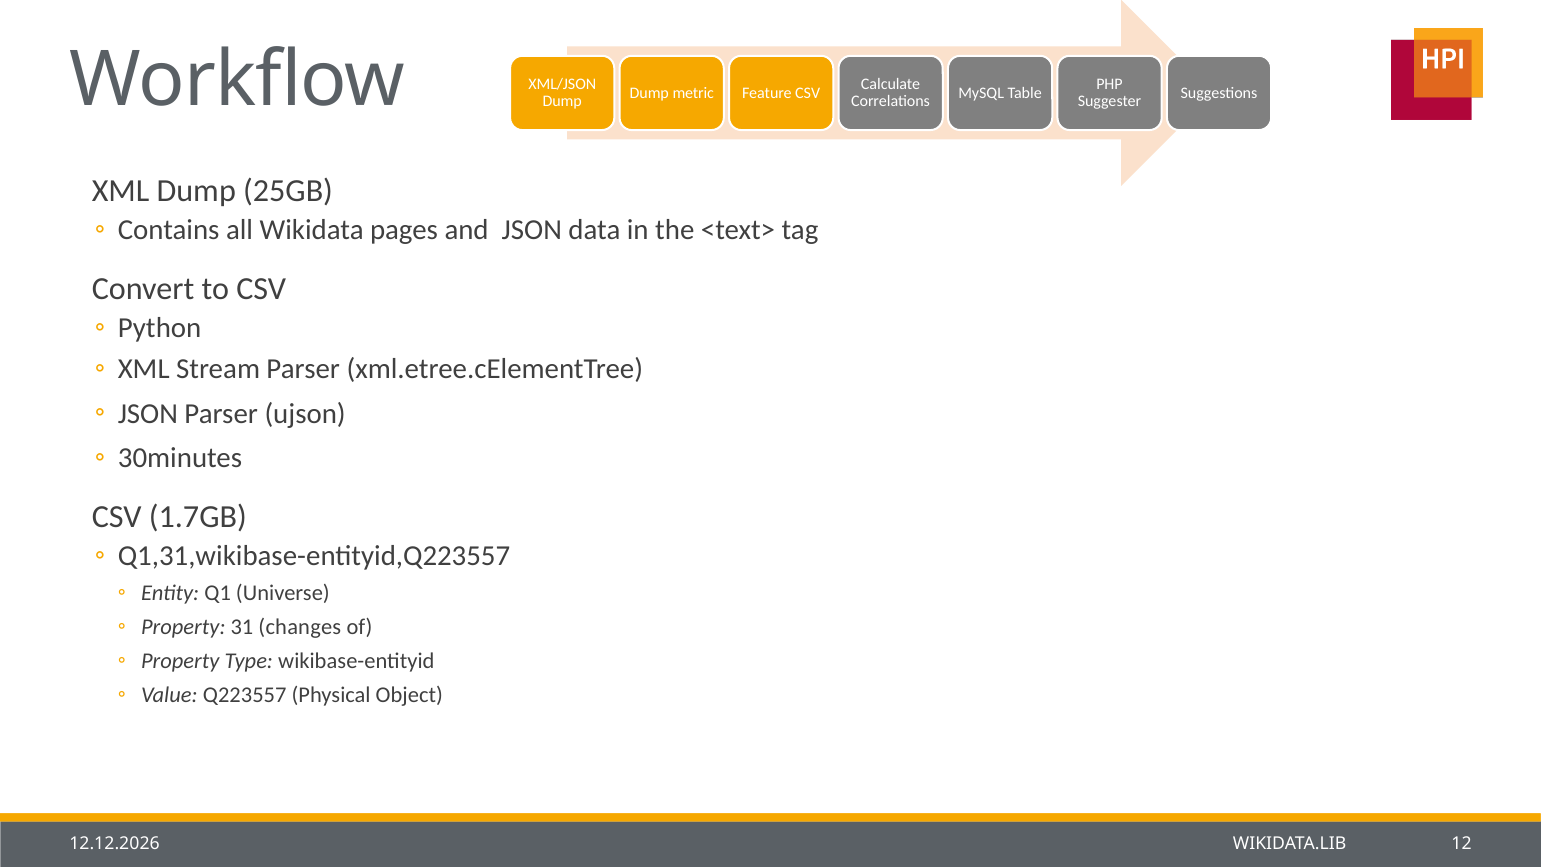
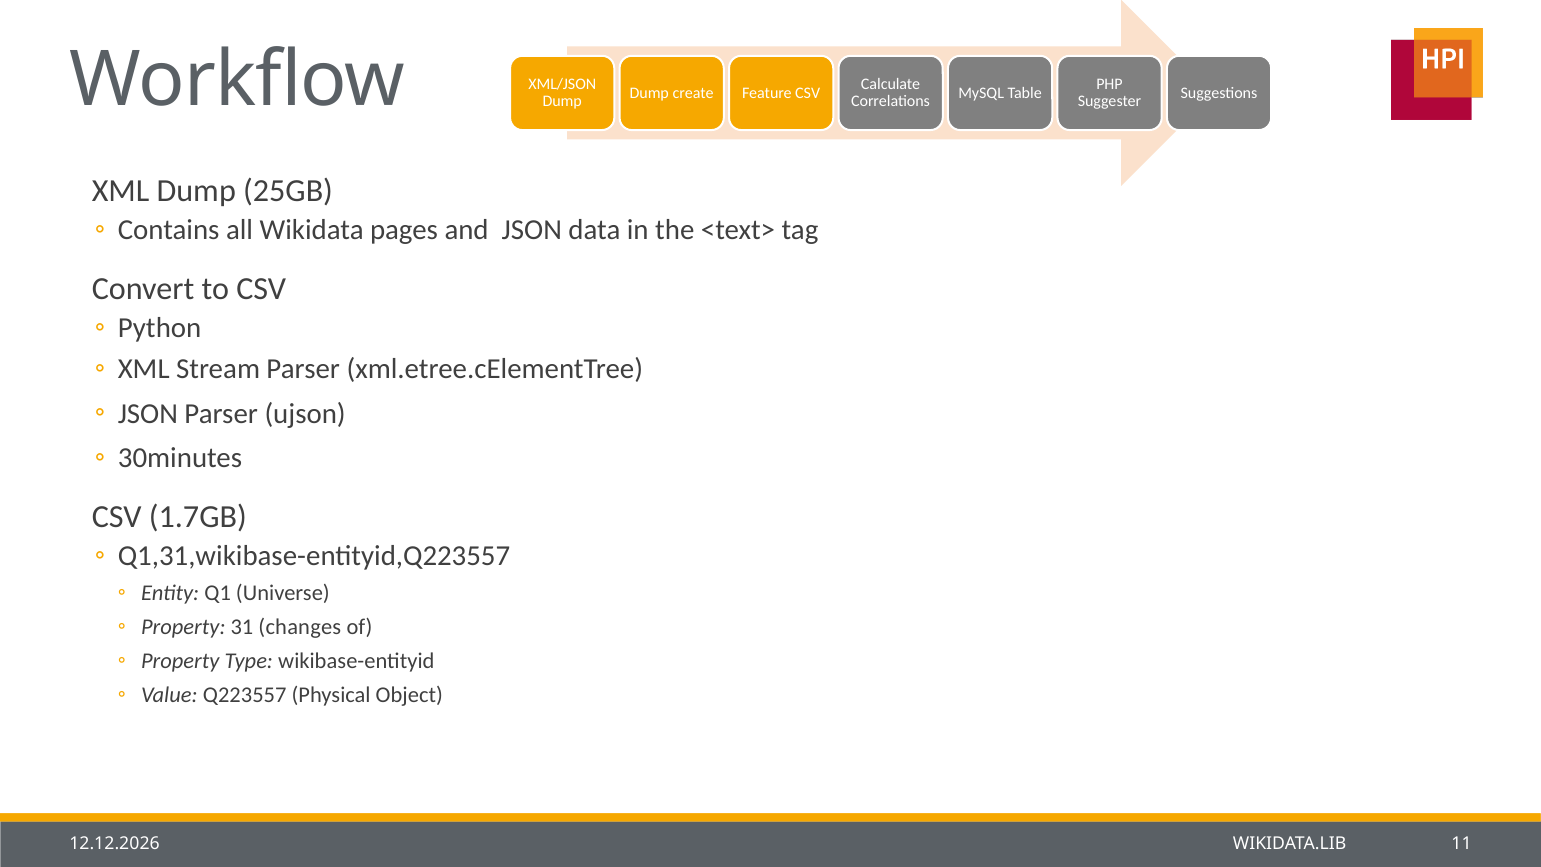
metric: metric -> create
12: 12 -> 11
